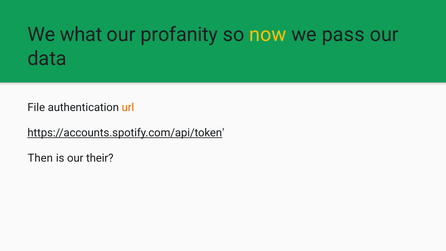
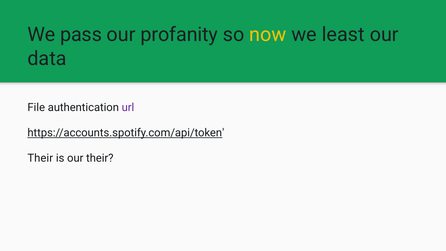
what: what -> pass
pass: pass -> least
url colour: orange -> purple
Then at (40, 158): Then -> Their
